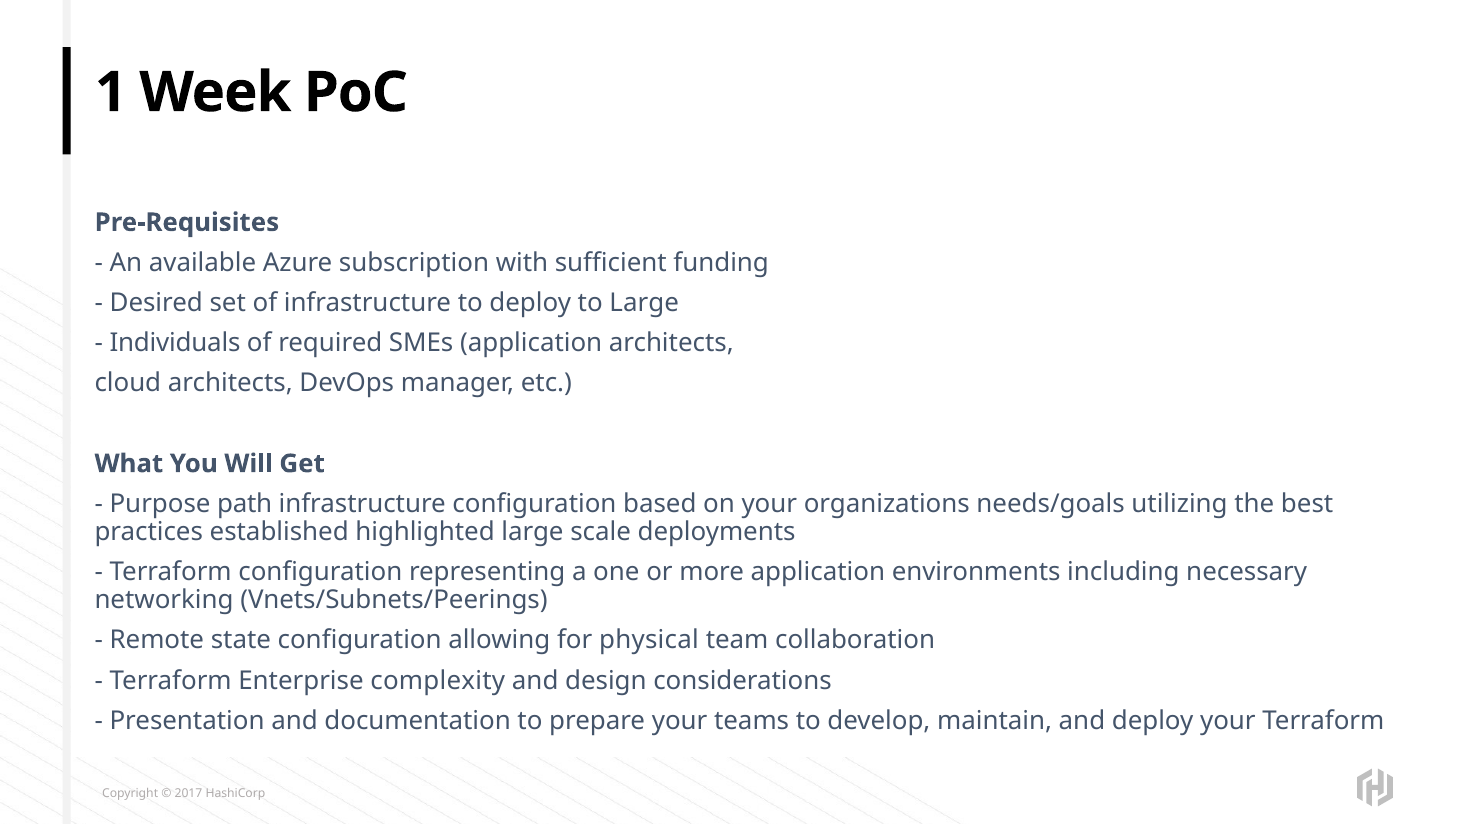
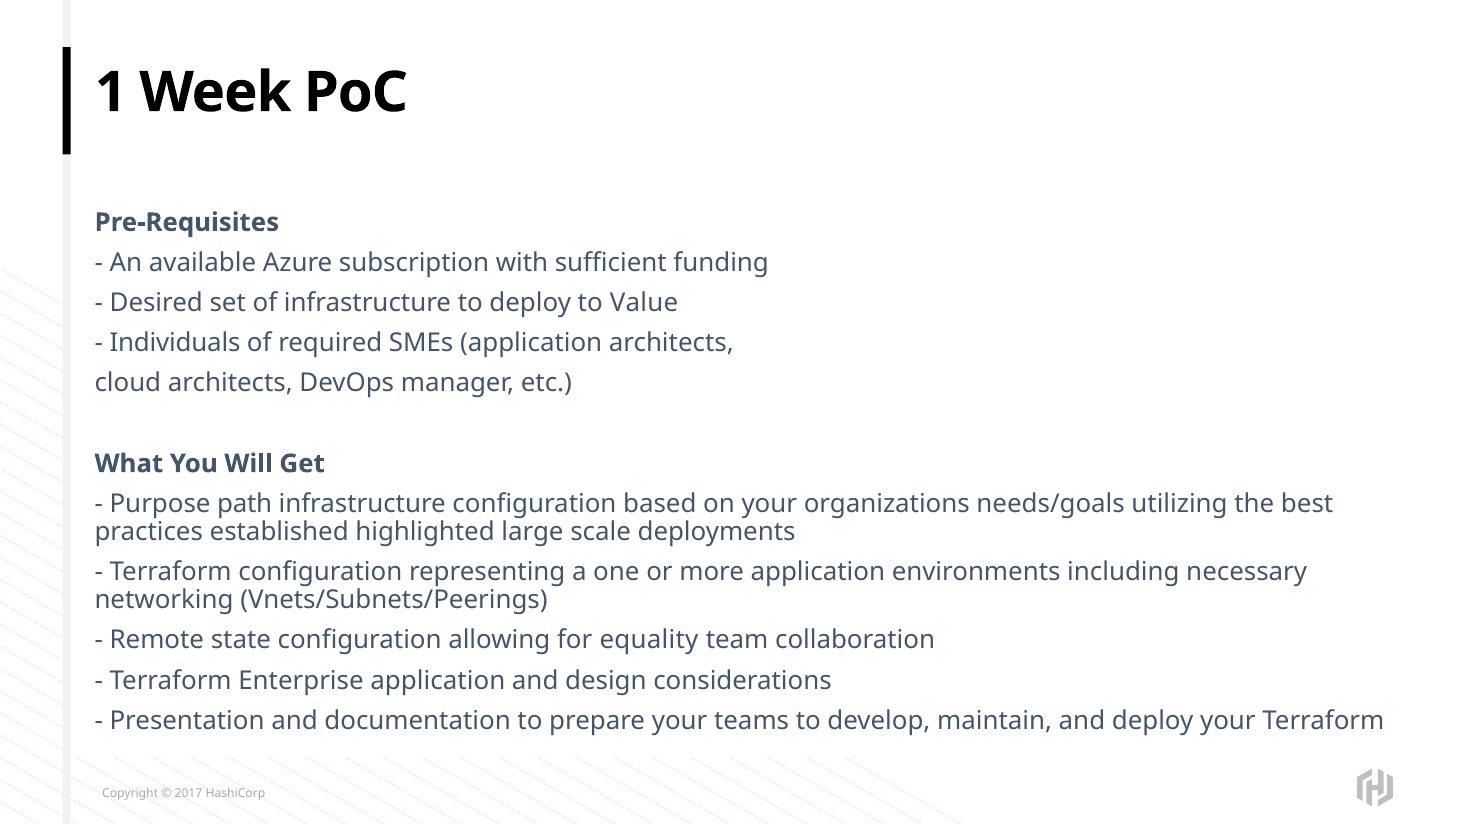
to Large: Large -> Value
physical: physical -> equality
Enterprise complexity: complexity -> application
